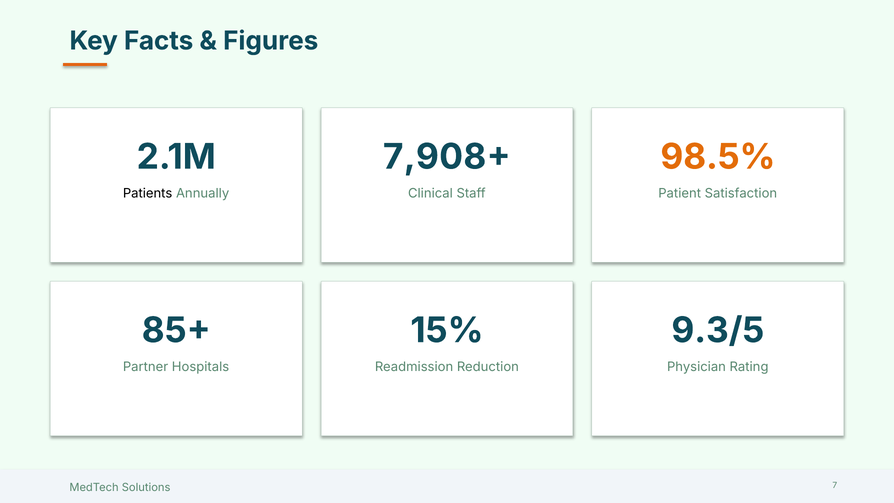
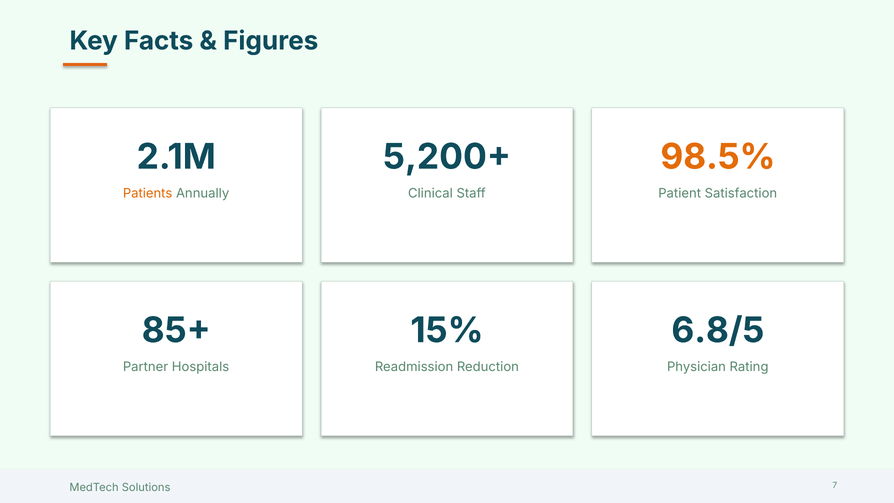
7,908+: 7,908+ -> 5,200+
Patients colour: black -> orange
9.3/5: 9.3/5 -> 6.8/5
